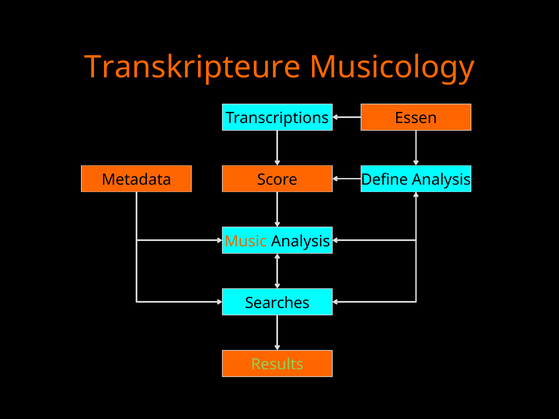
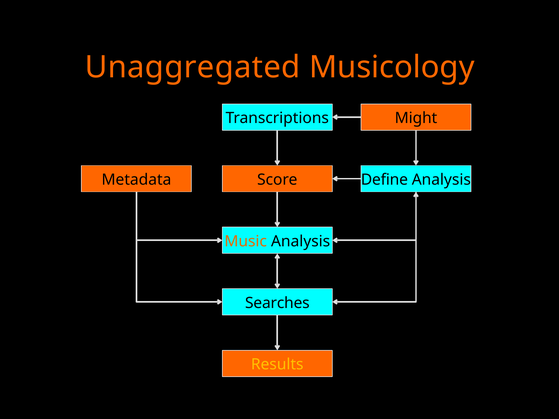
Transkripteure: Transkripteure -> Unaggregated
Essen: Essen -> Might
Results colour: light green -> yellow
